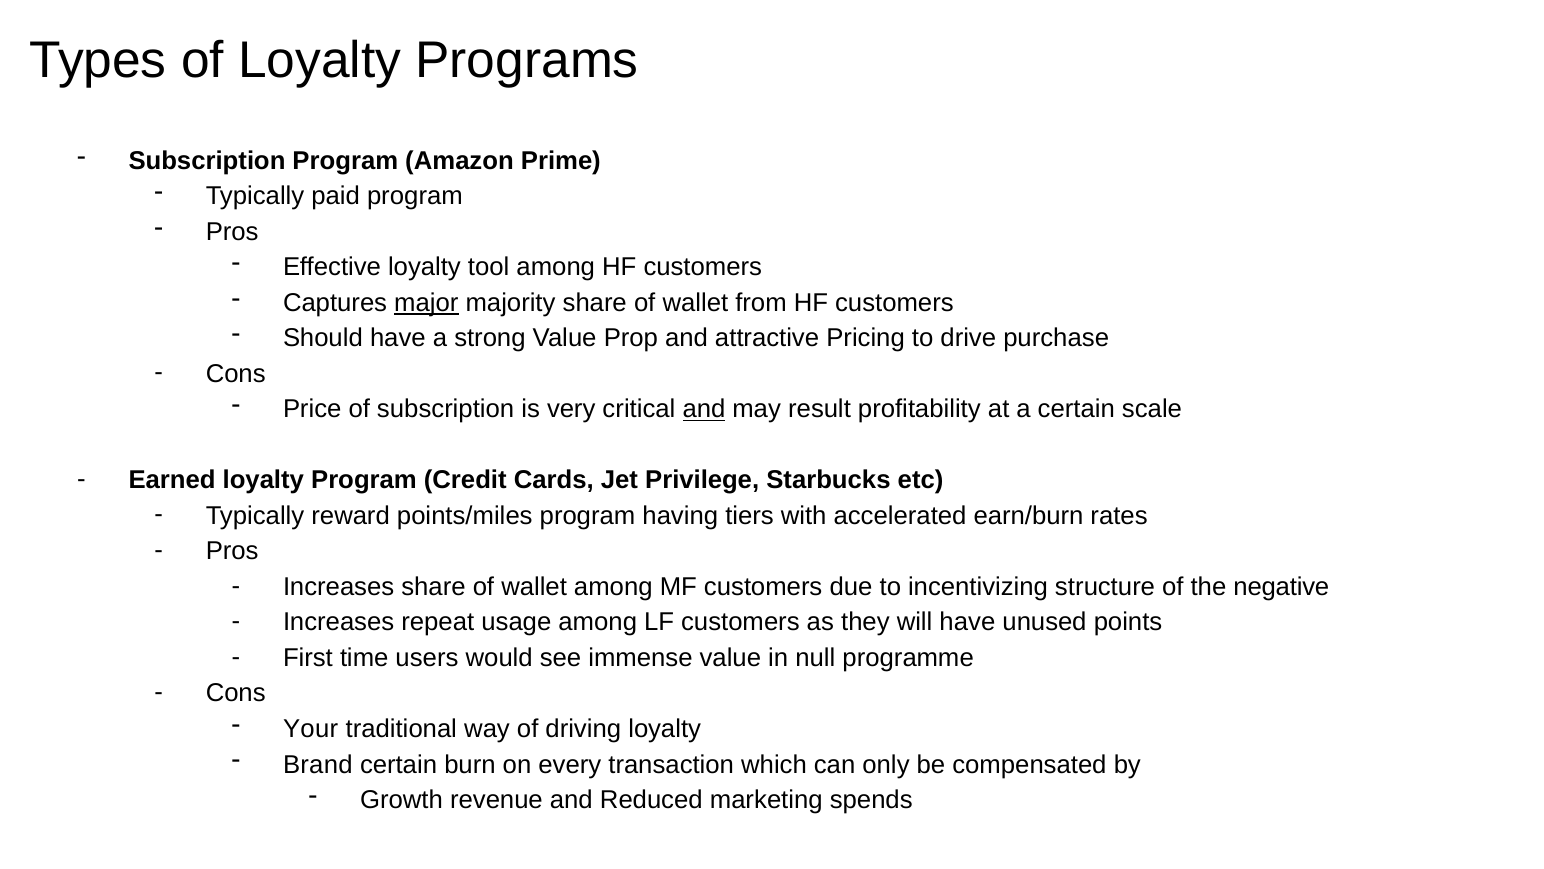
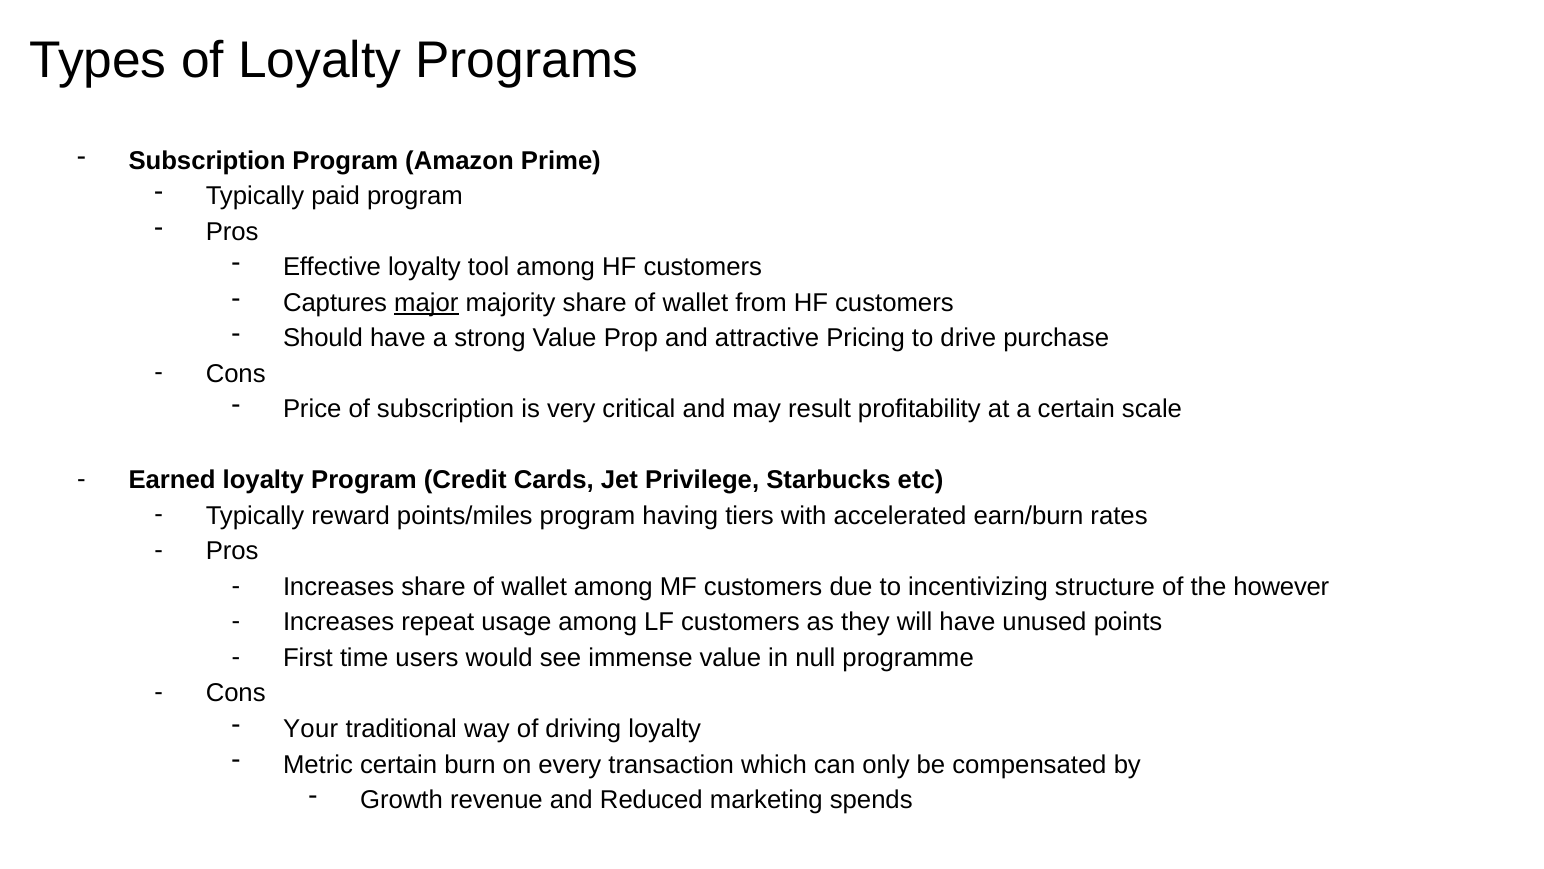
and at (704, 409) underline: present -> none
negative: negative -> however
Brand: Brand -> Metric
